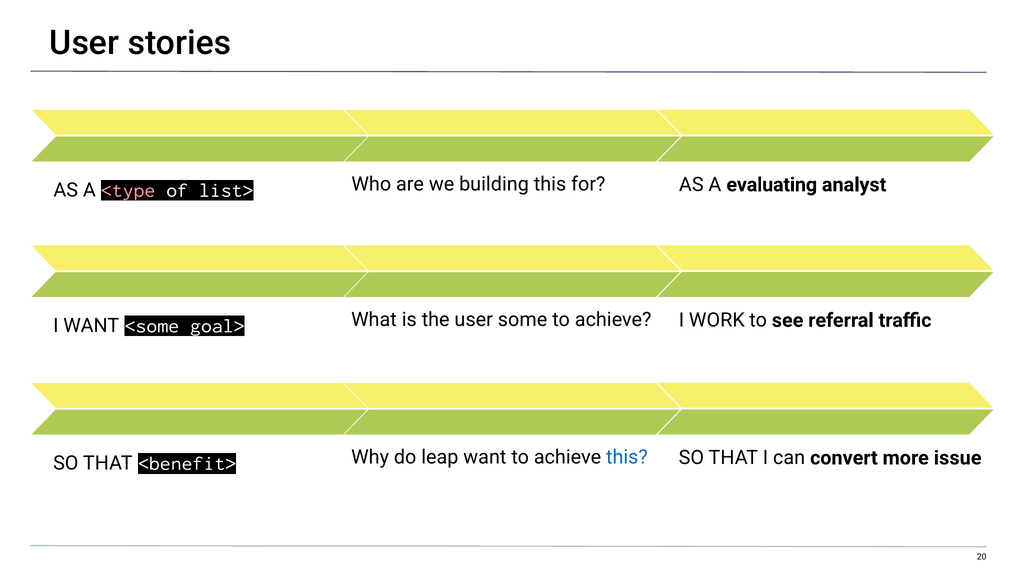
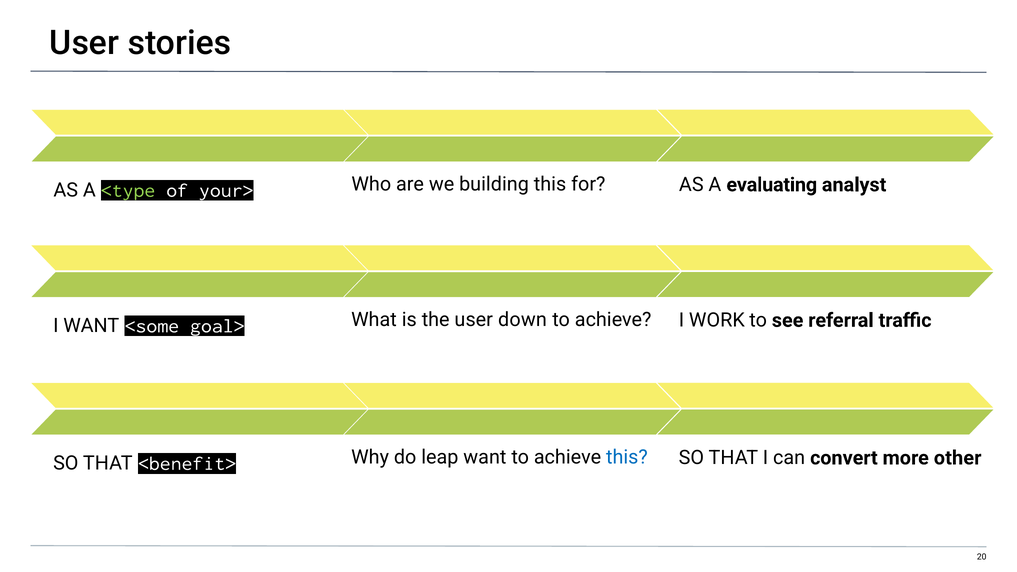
<type colour: pink -> light green
list>: list> -> your>
some: some -> down
issue: issue -> other
